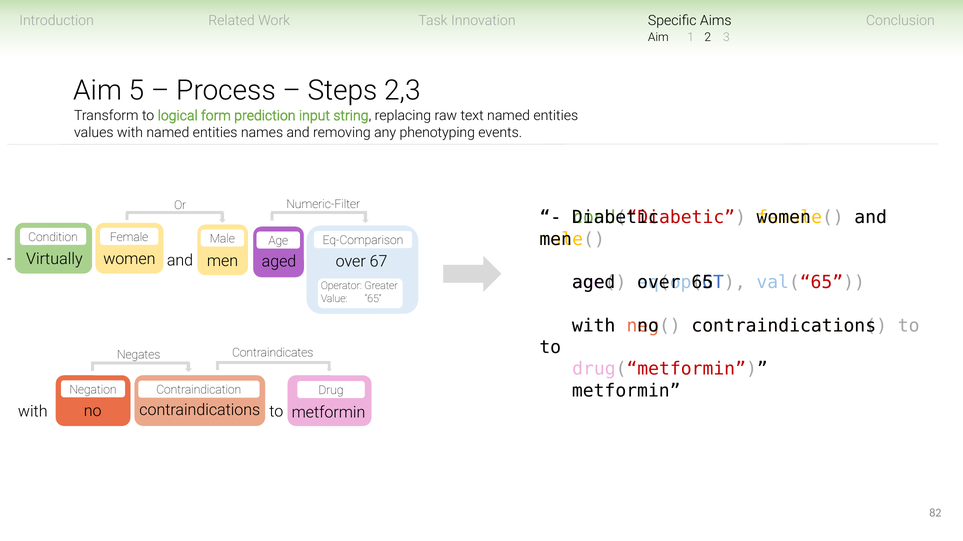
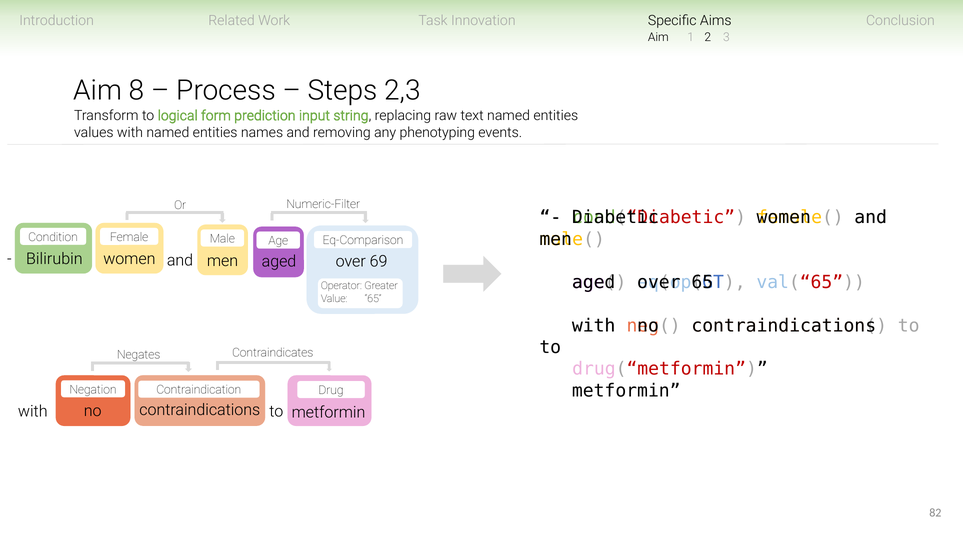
5: 5 -> 8
Virtually: Virtually -> Bilirubin
67: 67 -> 69
